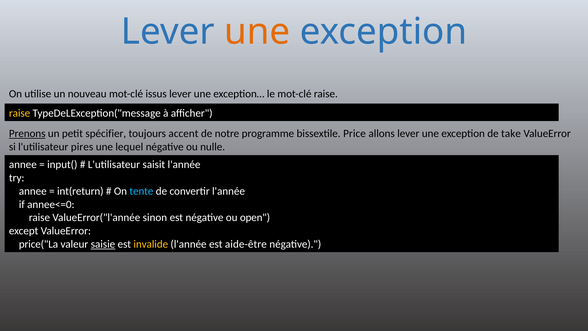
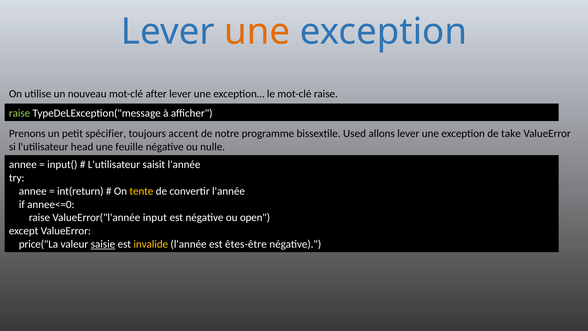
issus: issus -> after
raise at (20, 113) colour: yellow -> light green
Prenons underline: present -> none
Price: Price -> Used
pires: pires -> head
lequel: lequel -> feuille
tente colour: light blue -> yellow
sinon: sinon -> input
aide-être: aide-être -> êtes-être
